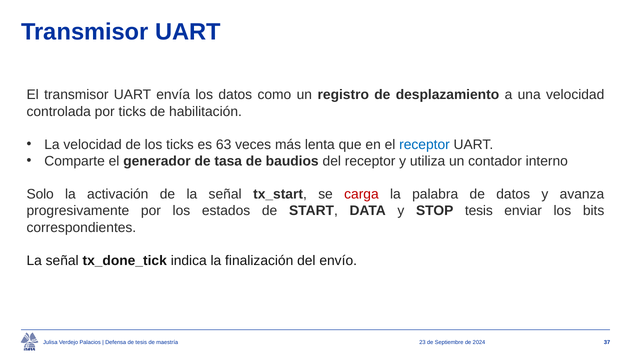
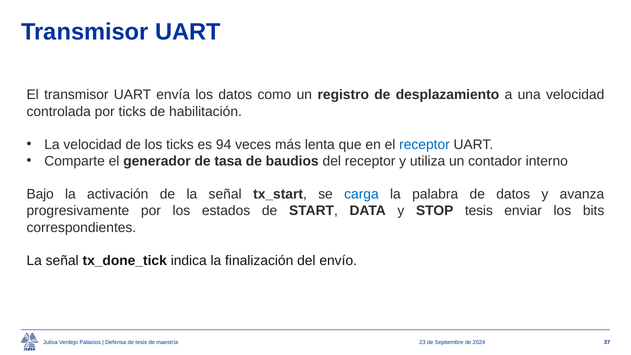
63: 63 -> 94
Solo: Solo -> Bajo
carga colour: red -> blue
